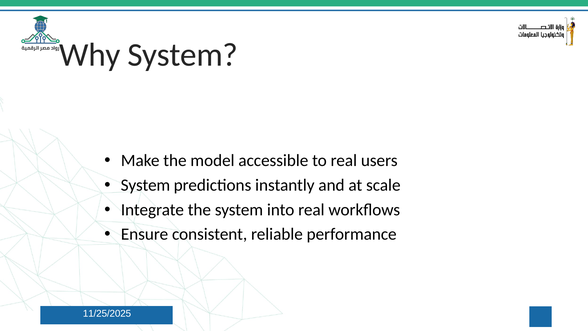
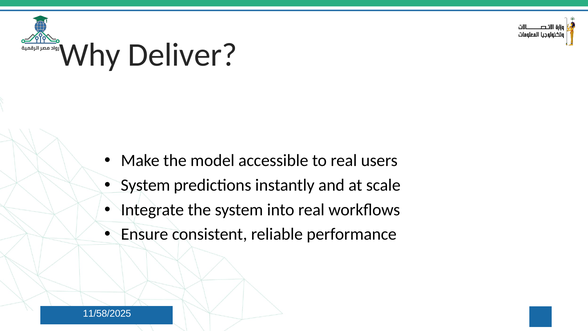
Why System: System -> Deliver
11/25/2025: 11/25/2025 -> 11/58/2025
